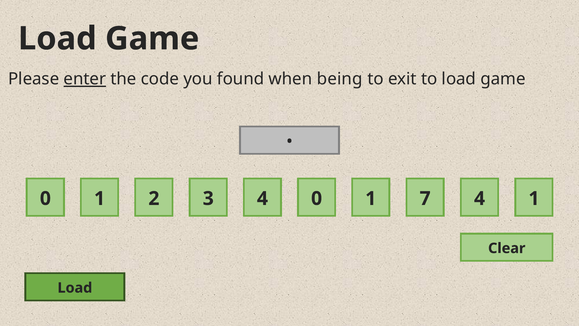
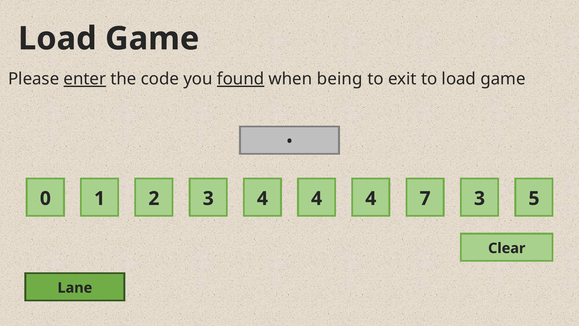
found underline: none -> present
0 at (317, 198): 0 -> 4
1 1: 1 -> 4
7 4: 4 -> 3
0 1: 1 -> 5
Load at (75, 288): Load -> Lane
